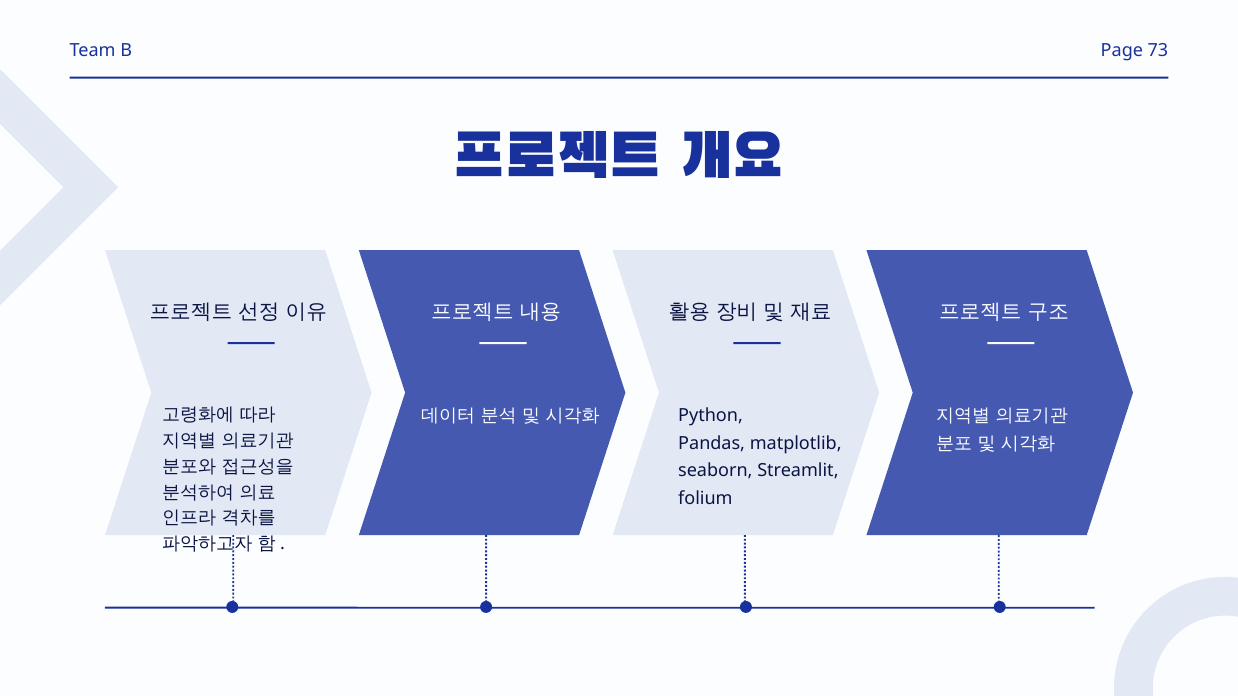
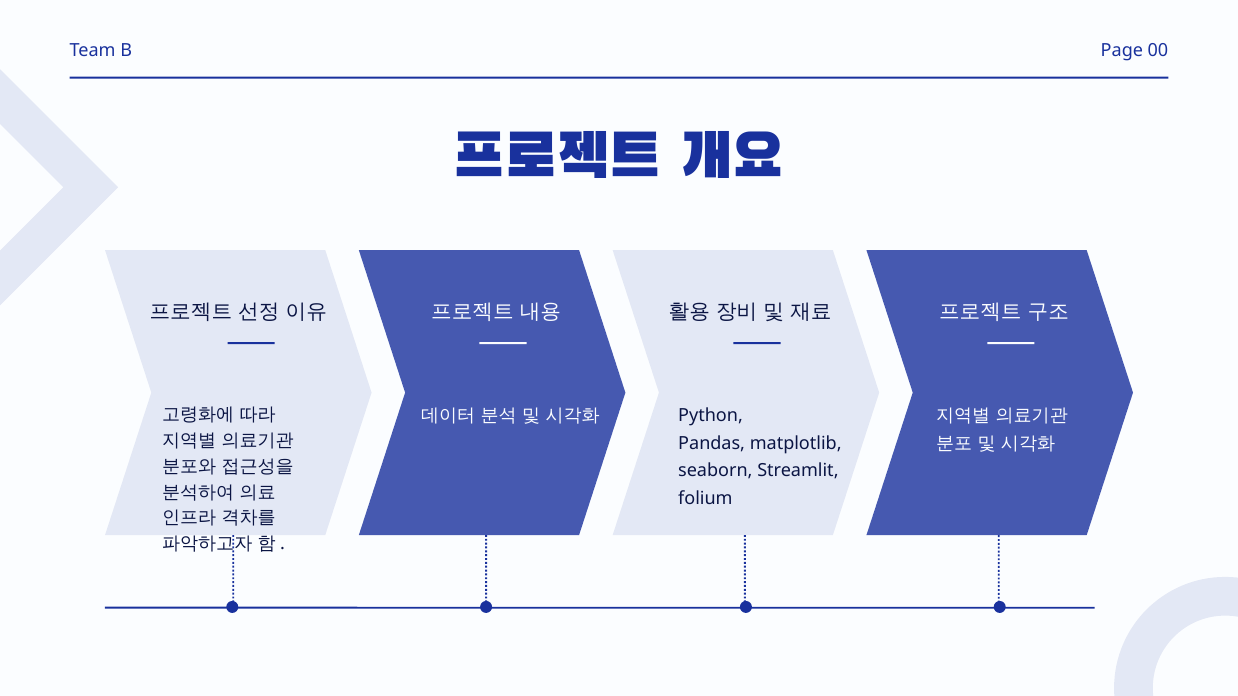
73: 73 -> 00
